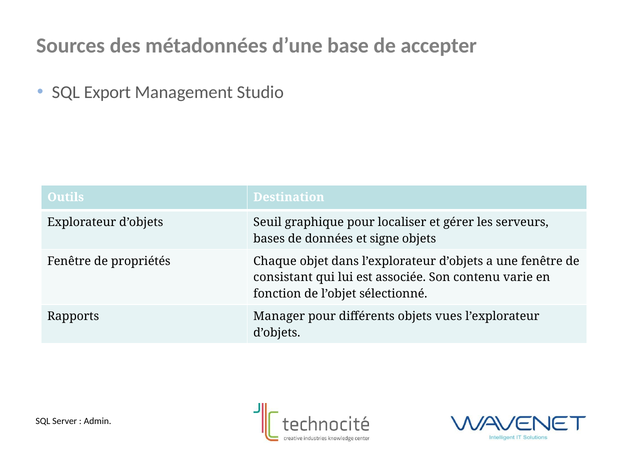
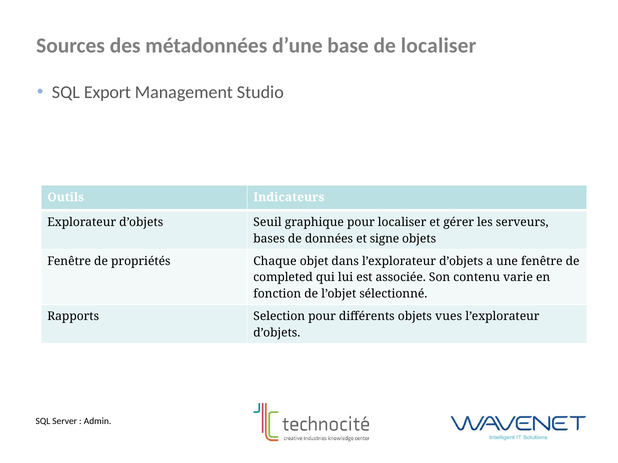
de accepter: accepter -> localiser
Destination: Destination -> Indicateurs
consistant: consistant -> completed
Manager: Manager -> Selection
